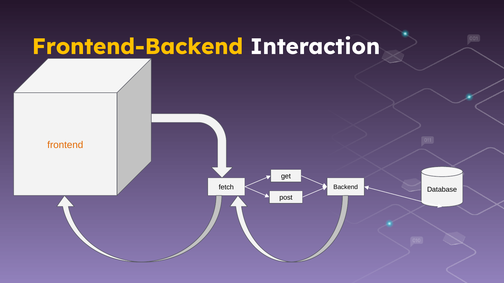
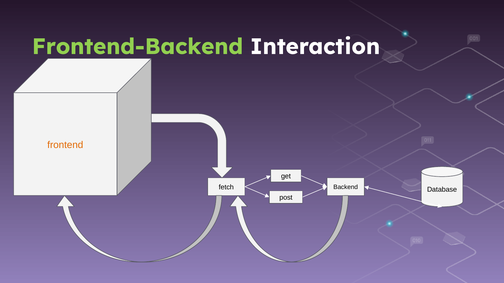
Frontend-Backend colour: yellow -> light green
